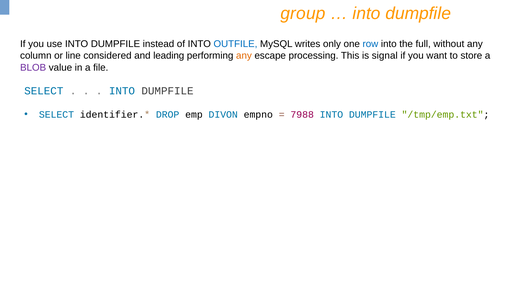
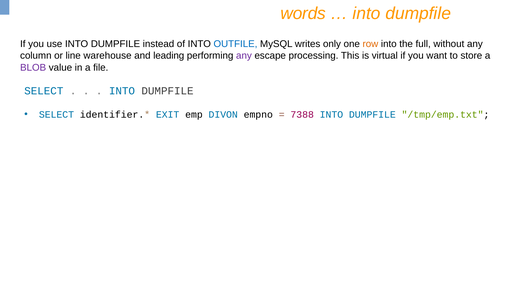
group: group -> words
row colour: blue -> orange
considered: considered -> warehouse
any at (244, 56) colour: orange -> purple
signal: signal -> virtual
DROP: DROP -> EXIT
7988: 7988 -> 7388
